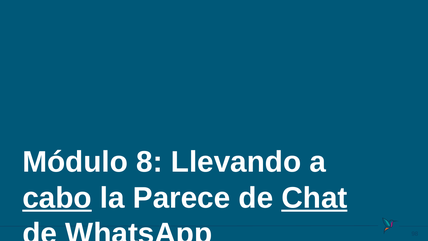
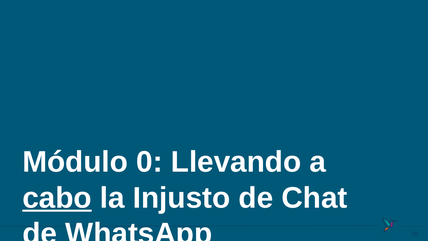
8: 8 -> 0
Parece: Parece -> Injusto
Chat underline: present -> none
